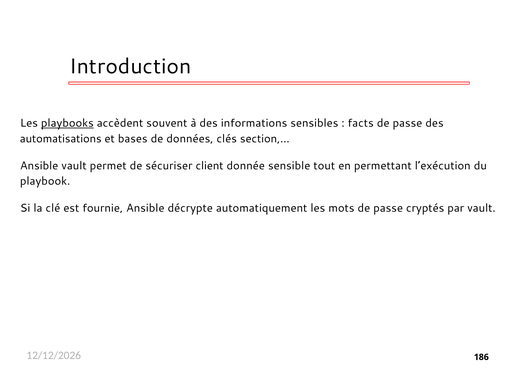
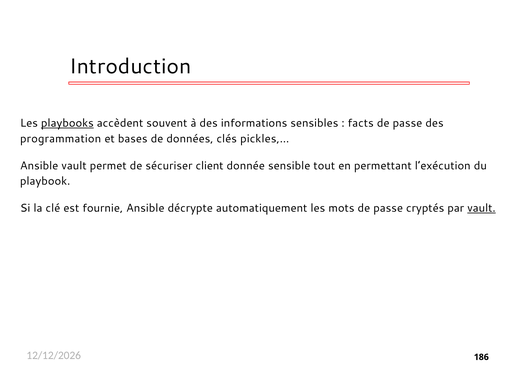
automatisations: automatisations -> programmation
section,…: section,… -> pickles,…
vault at (481, 208) underline: none -> present
